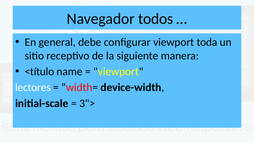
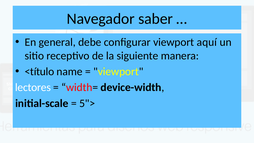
todos: todos -> saber
toda: toda -> aquí
3">: 3"> -> 5">
